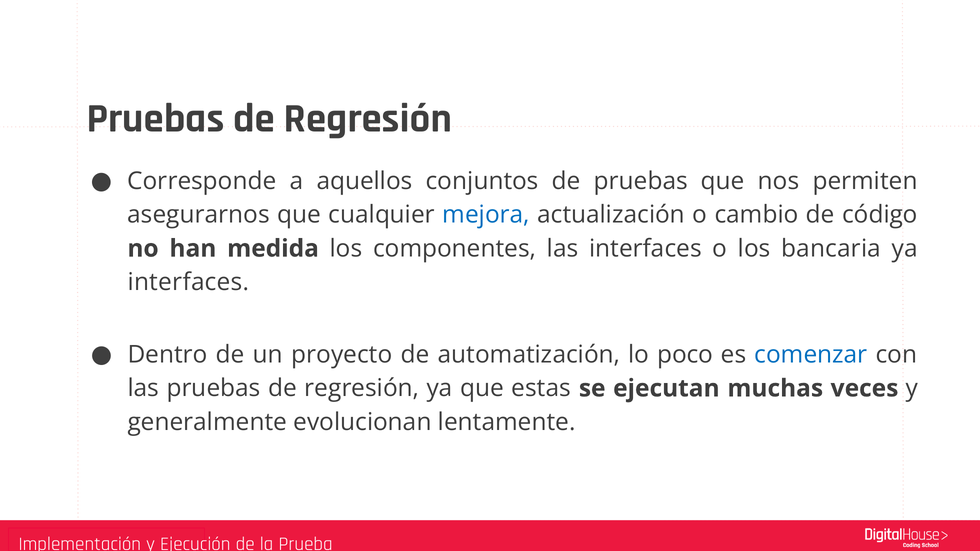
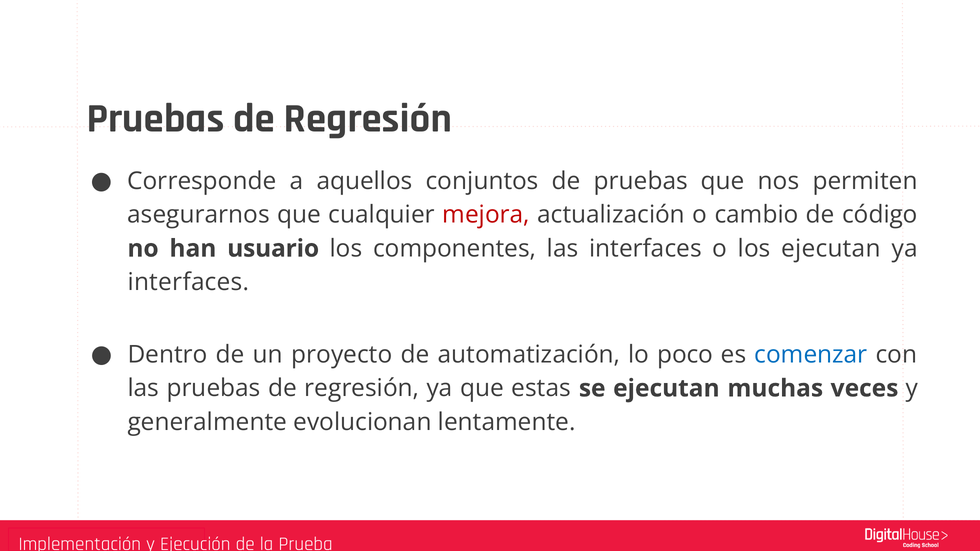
mejora colour: blue -> red
medida: medida -> usuario
los bancaria: bancaria -> ejecutan
